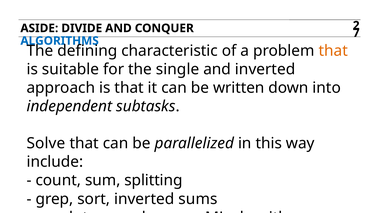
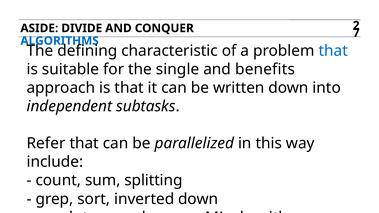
that at (333, 51) colour: orange -> blue
and inverted: inverted -> benefits
Solve: Solve -> Refer
inverted sums: sums -> down
